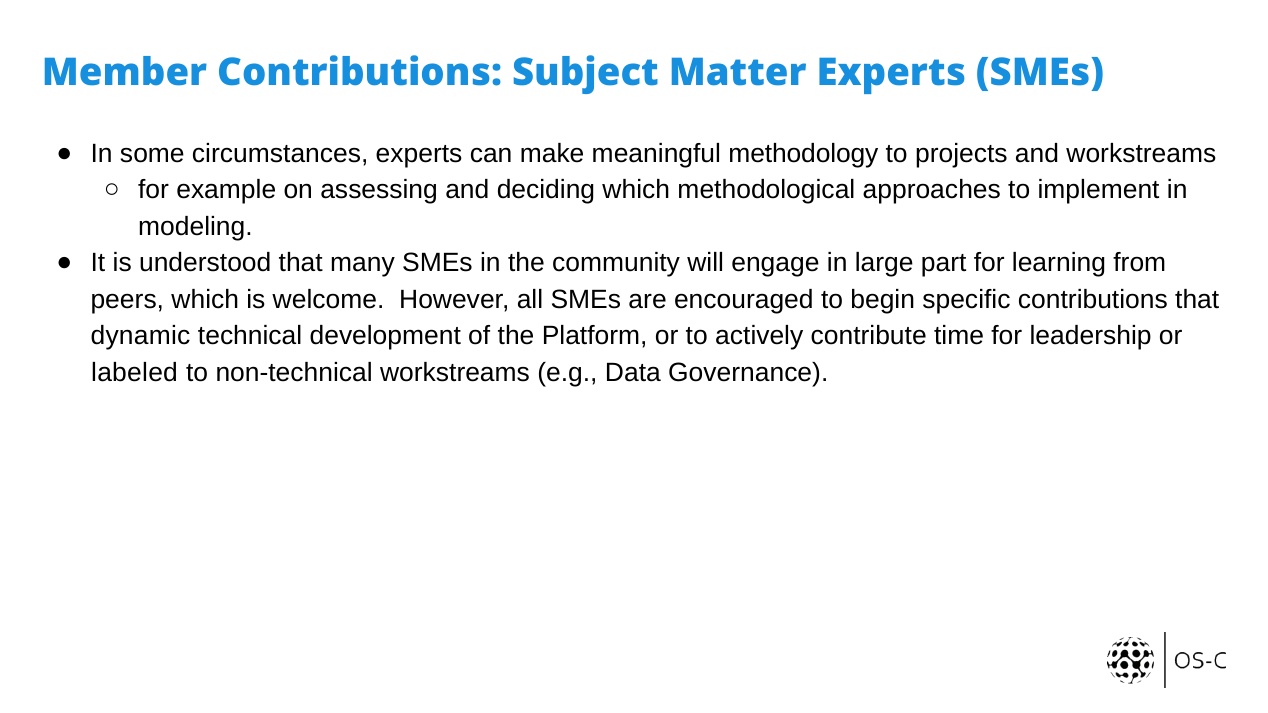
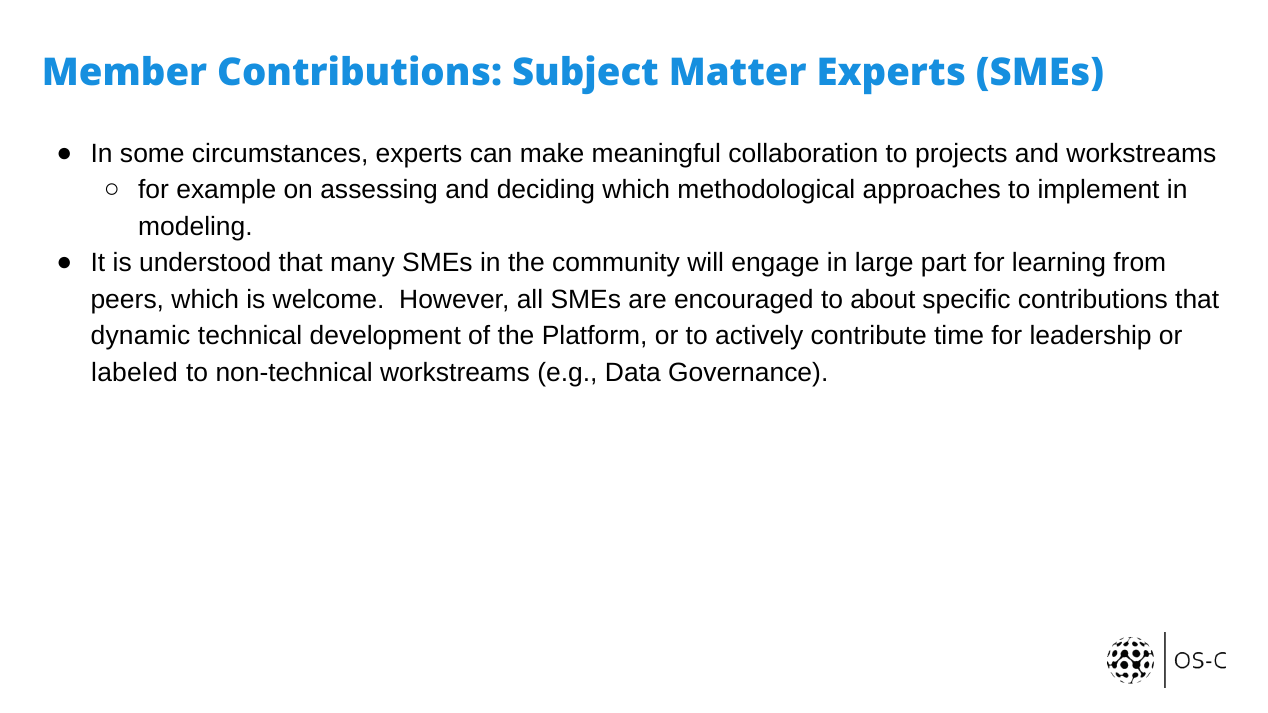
methodology: methodology -> collaboration
begin: begin -> about
